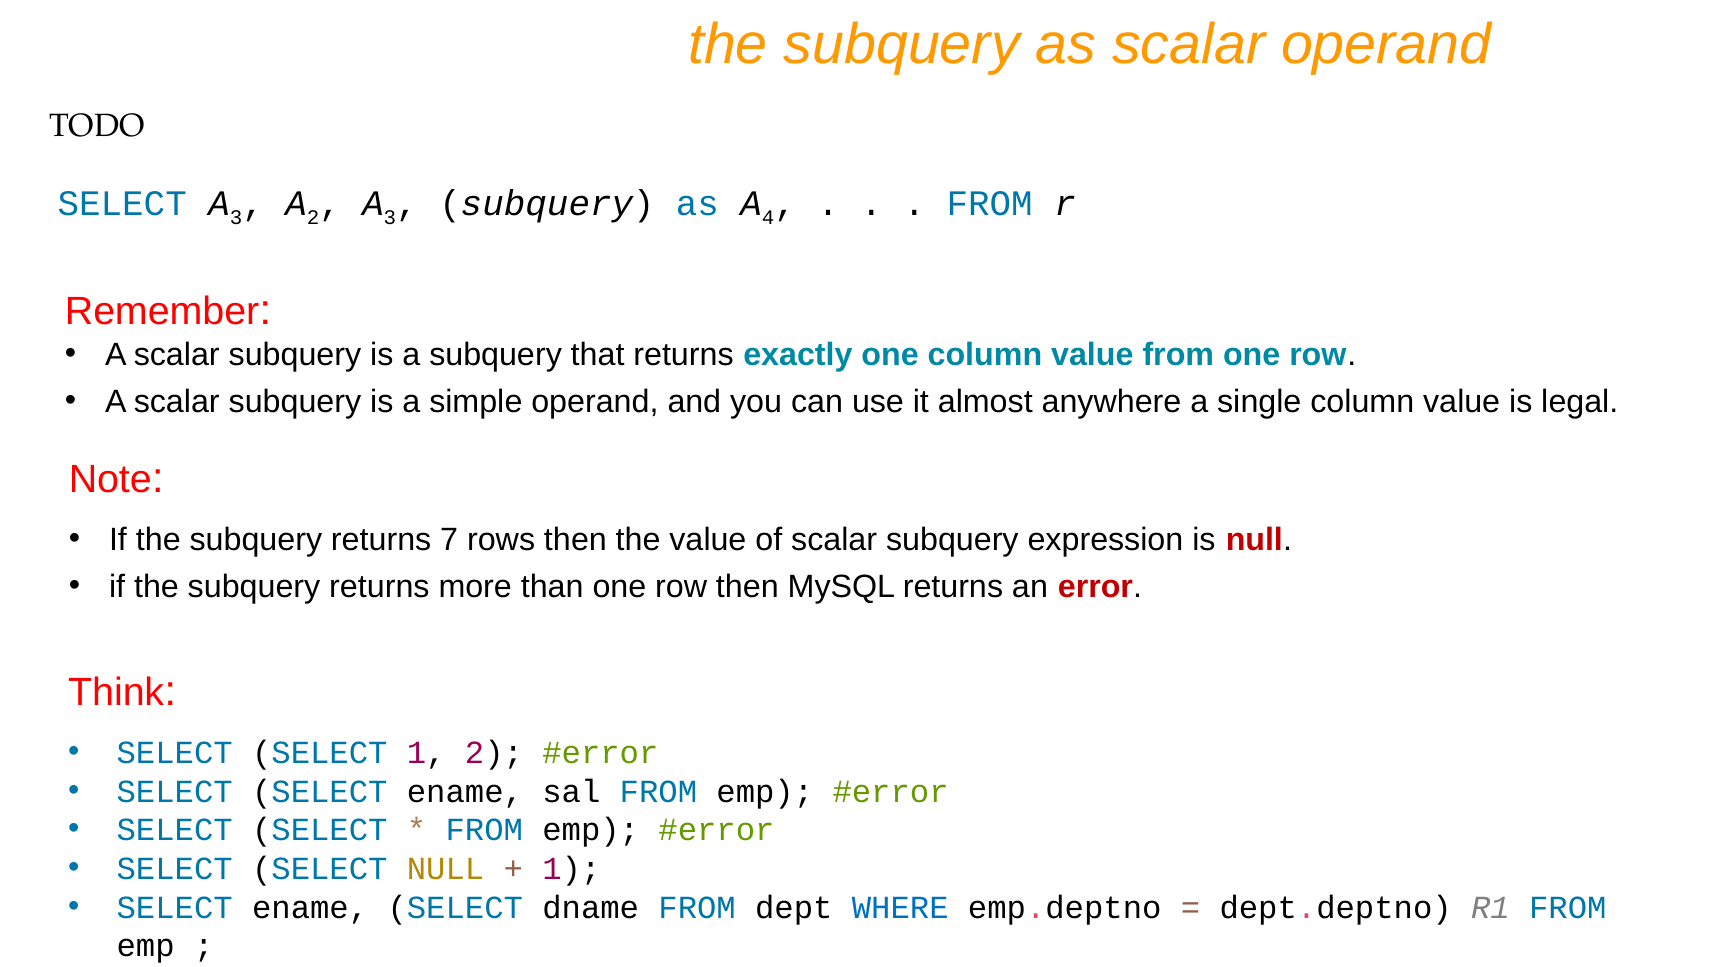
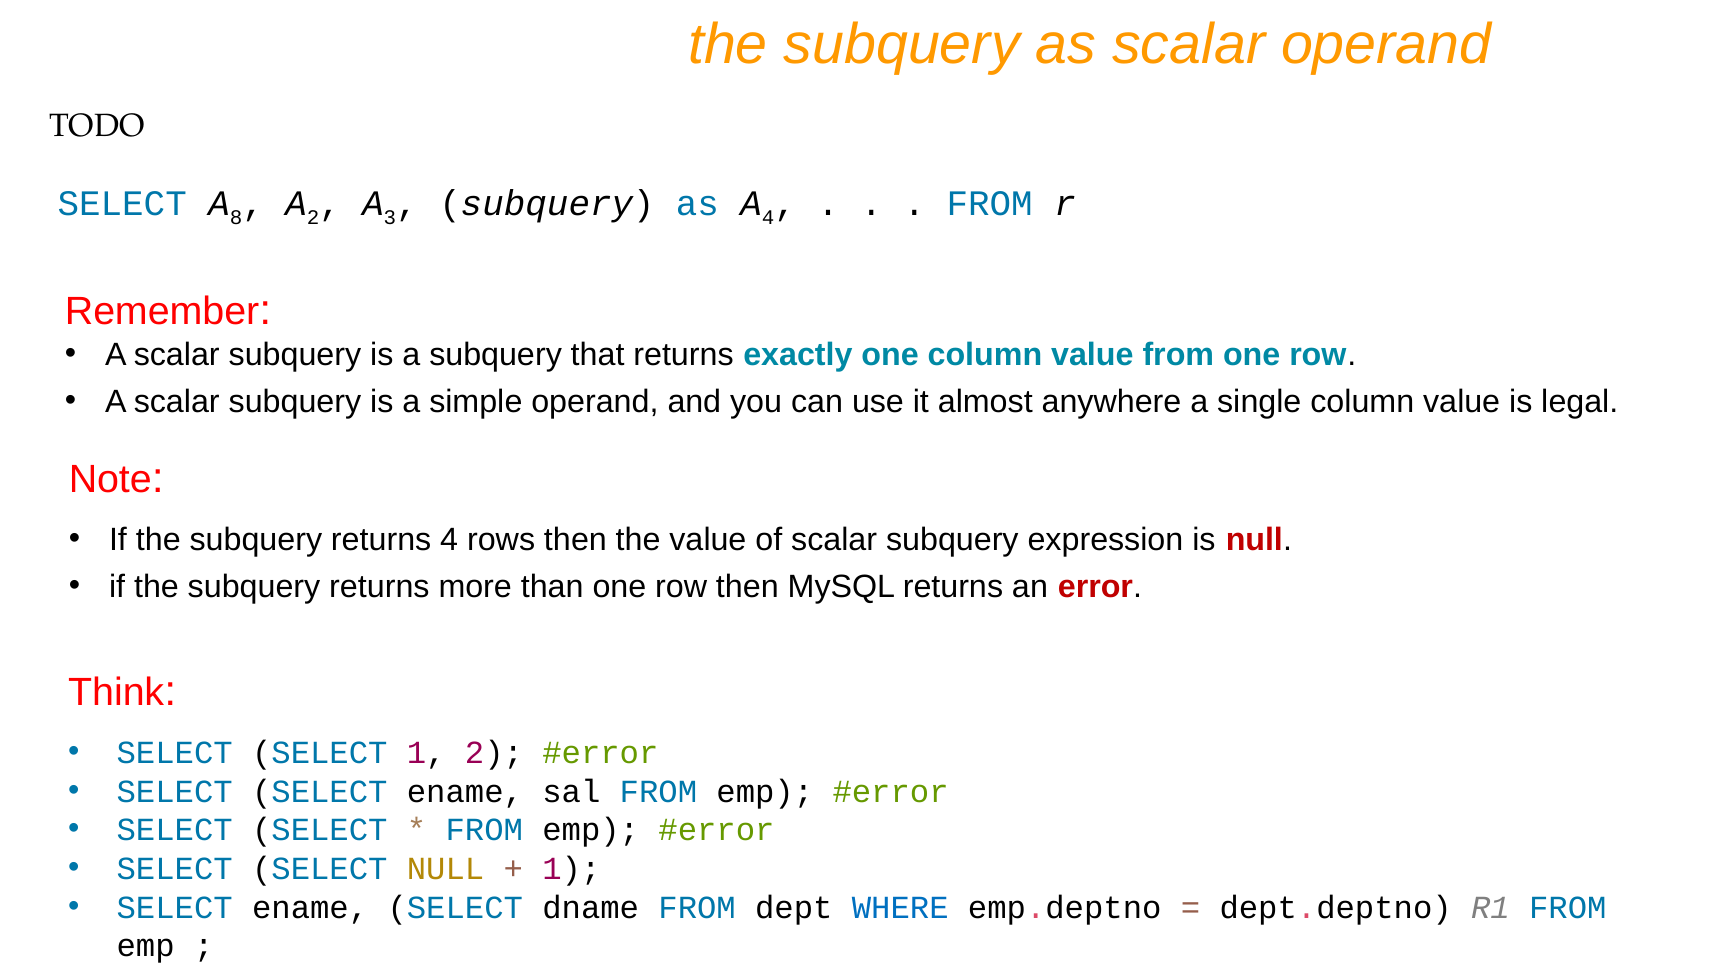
SELECT A 3: 3 -> 8
returns 7: 7 -> 4
